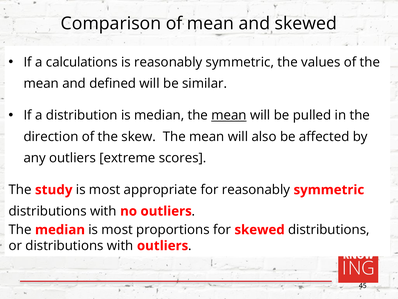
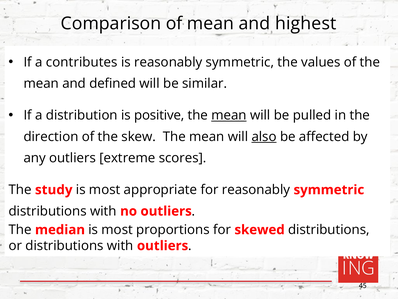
and skewed: skewed -> highest
calculations: calculations -> contributes
is median: median -> positive
also underline: none -> present
